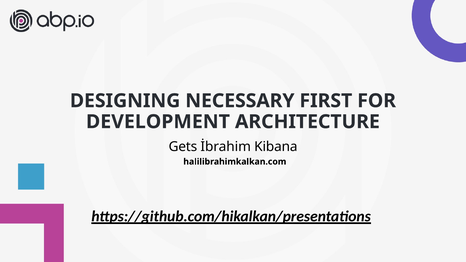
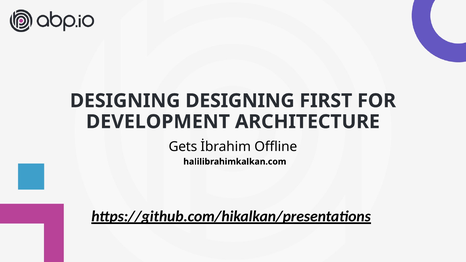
DESIGNING NECESSARY: NECESSARY -> DESIGNING
Kibana: Kibana -> Offline
